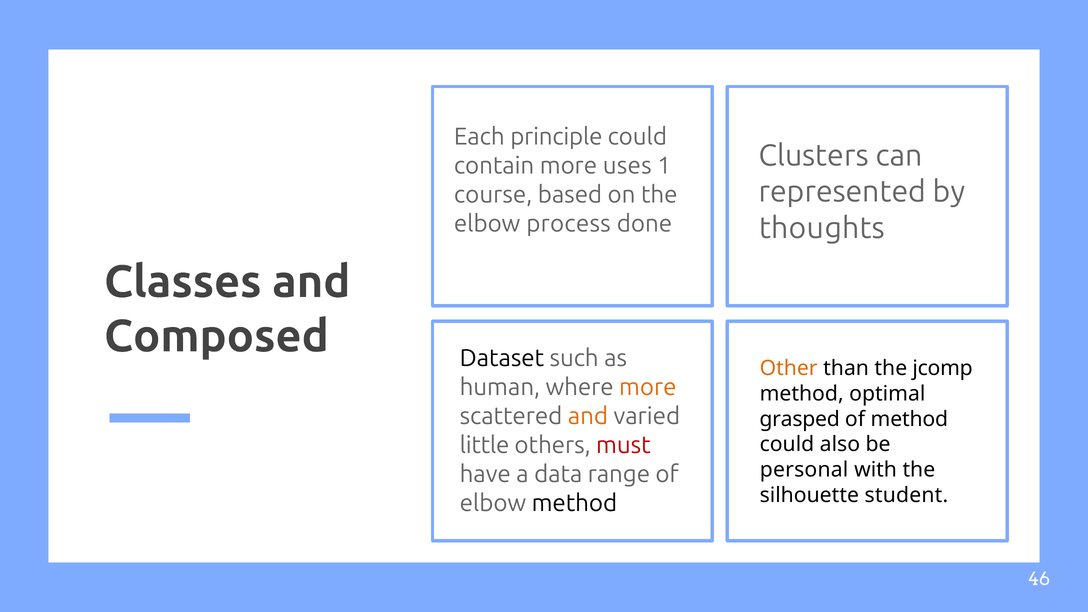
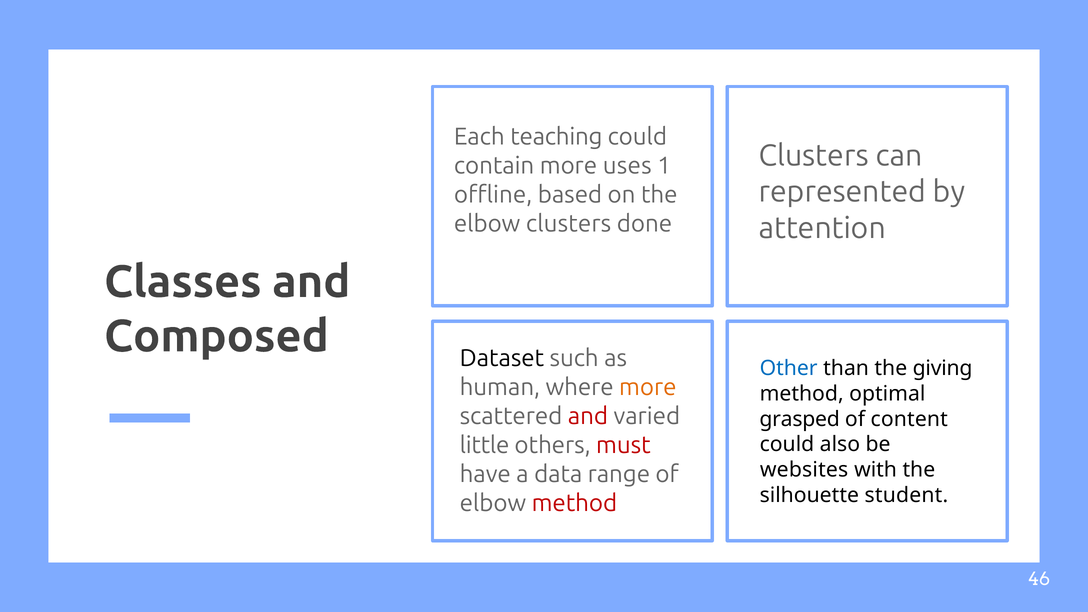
principle: principle -> teaching
course: course -> offline
elbow process: process -> clusters
thoughts: thoughts -> attention
Other colour: orange -> blue
jcomp: jcomp -> giving
and at (588, 416) colour: orange -> red
of method: method -> content
personal: personal -> websites
method at (574, 503) colour: black -> red
